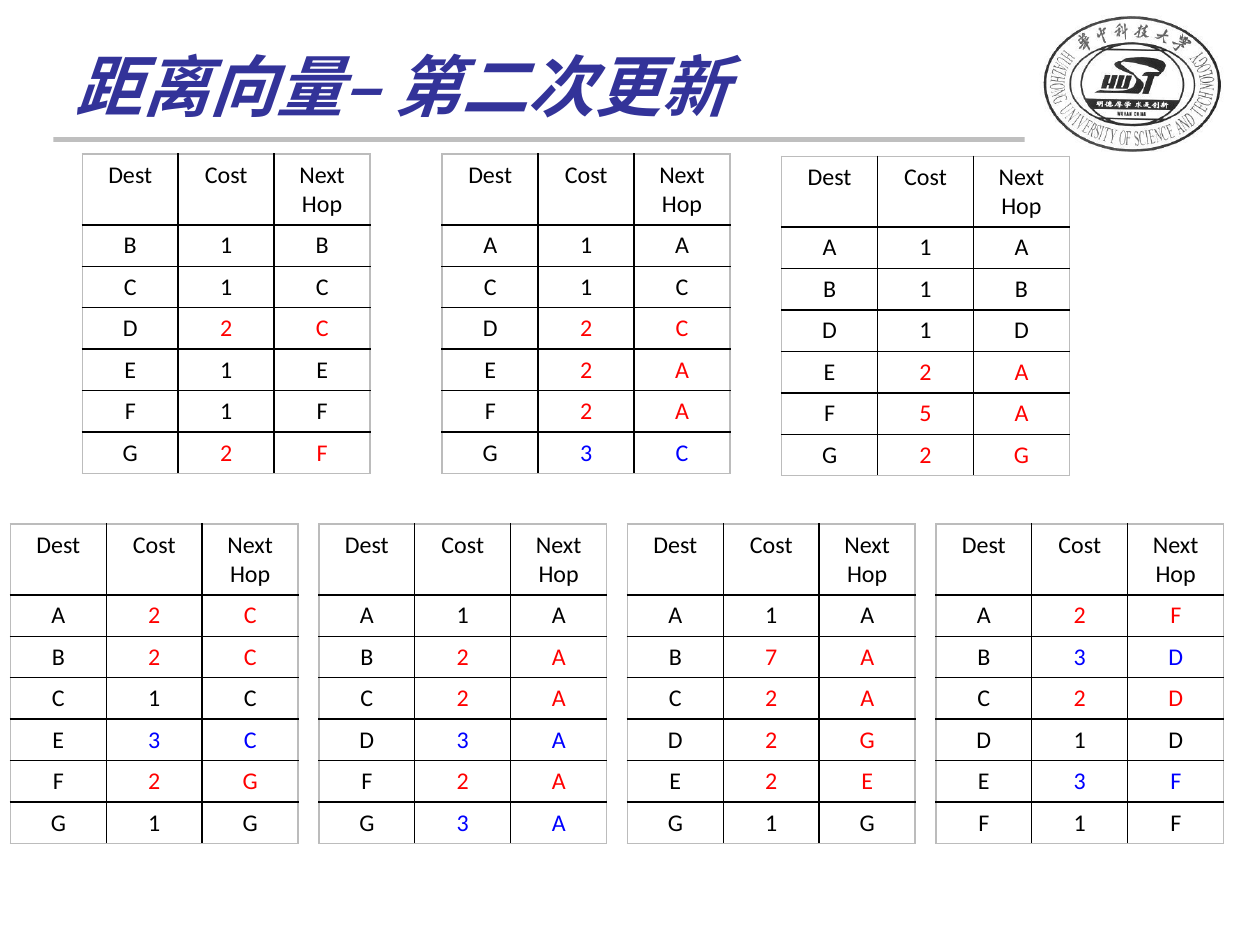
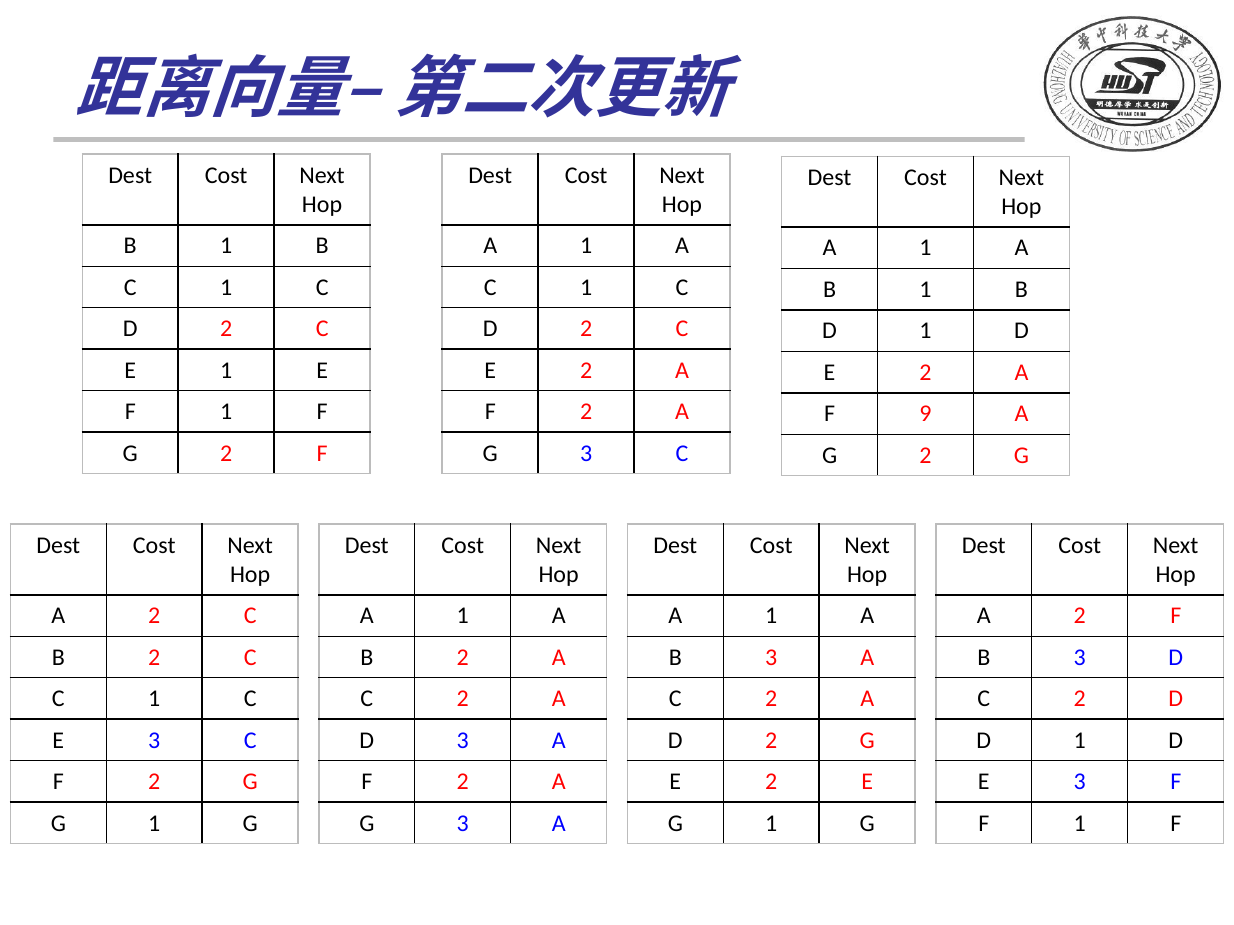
5: 5 -> 9
7 at (771, 658): 7 -> 3
